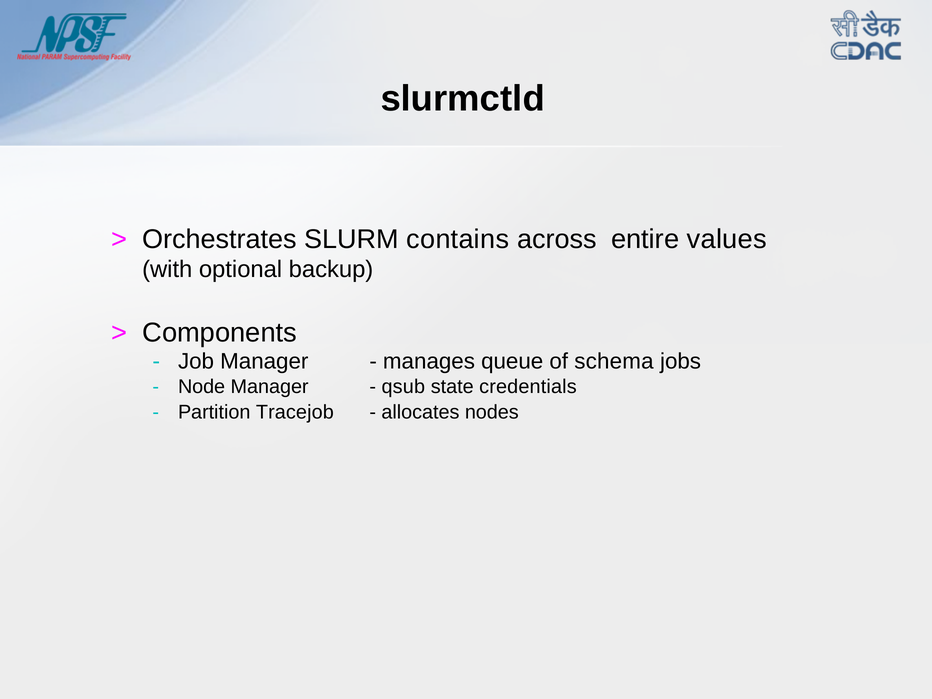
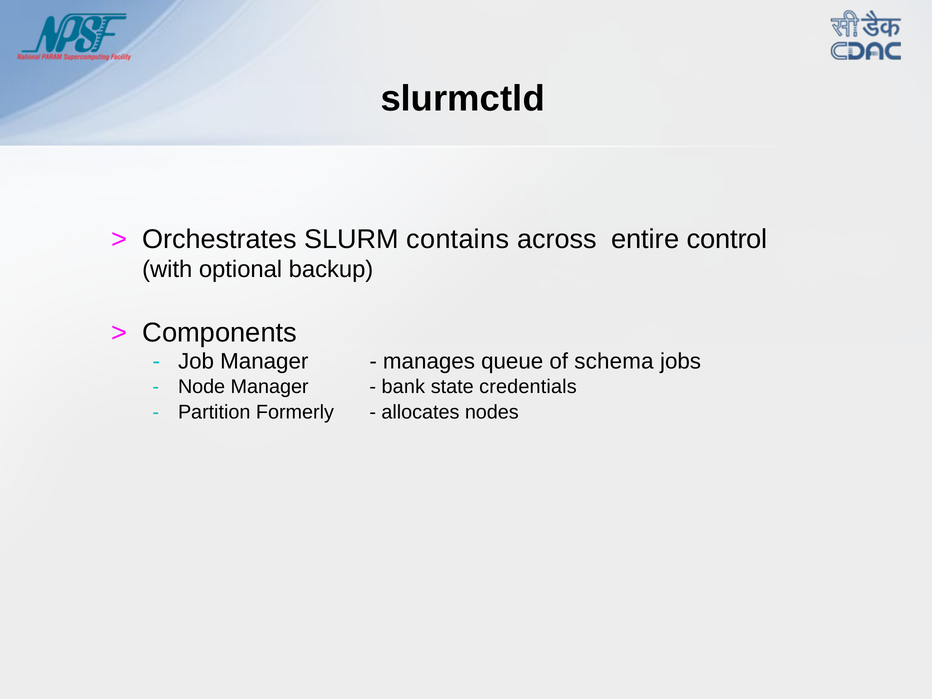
values: values -> control
qsub: qsub -> bank
Tracejob: Tracejob -> Formerly
